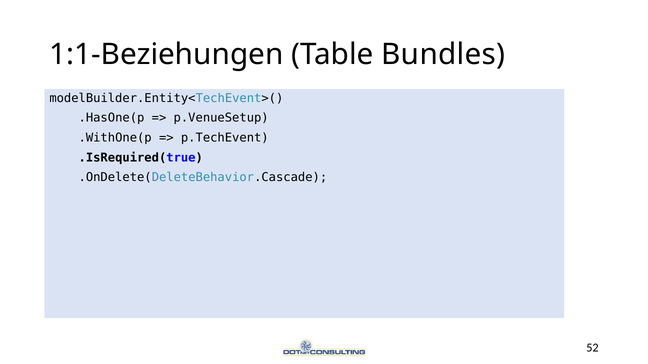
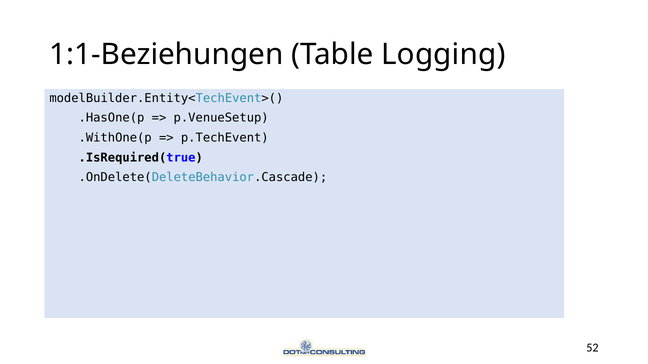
Bundles: Bundles -> Logging
